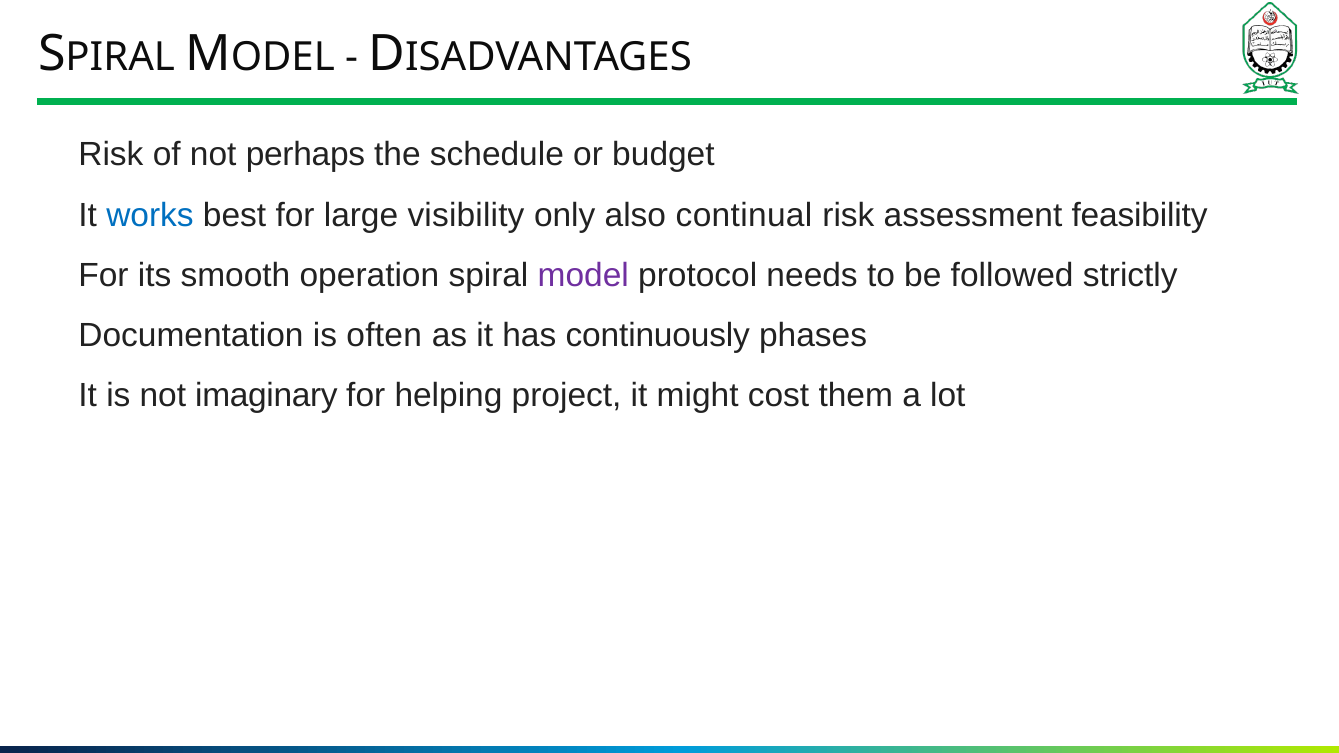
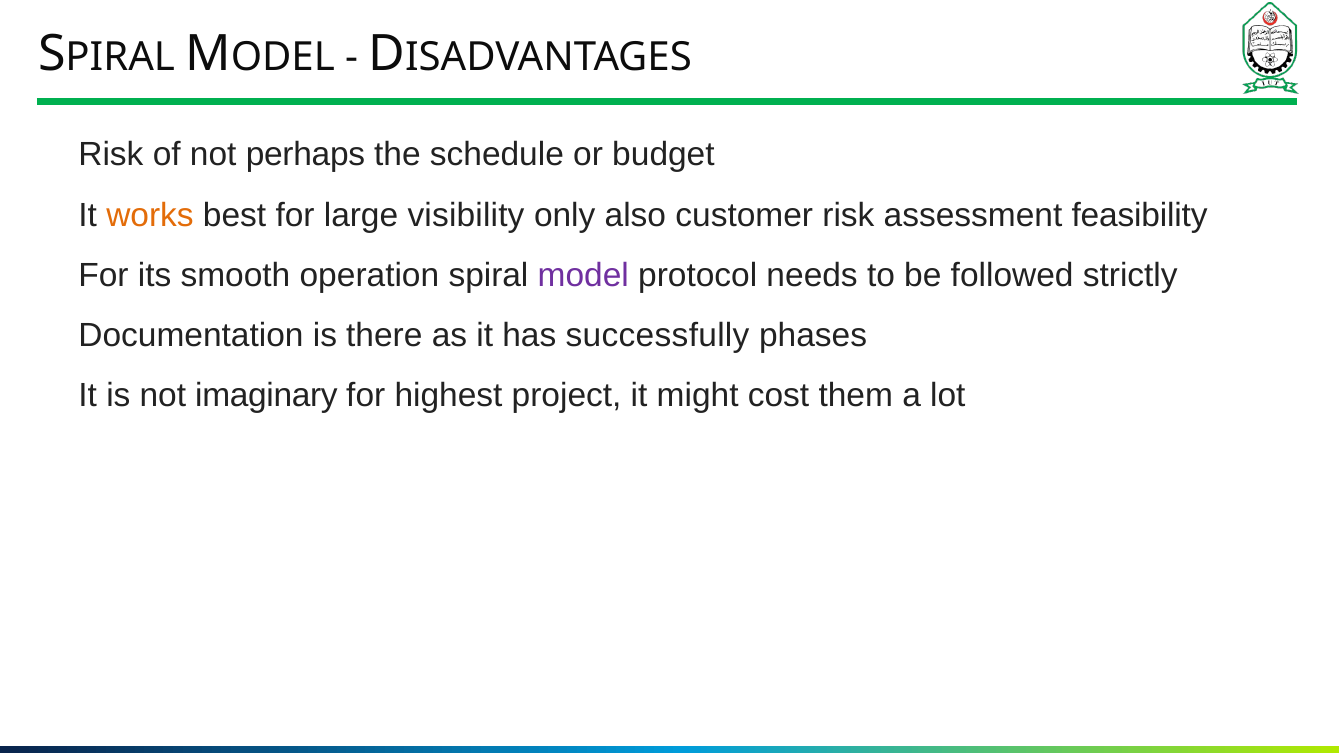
works colour: blue -> orange
continual: continual -> customer
often: often -> there
continuously: continuously -> successfully
helping: helping -> highest
